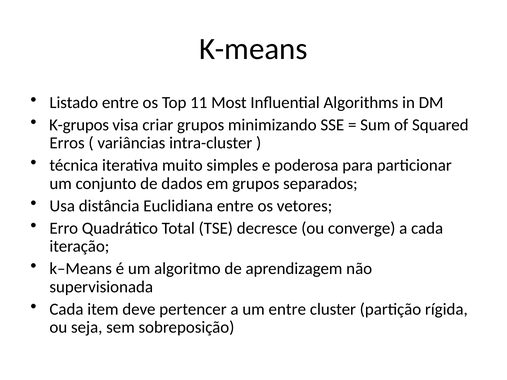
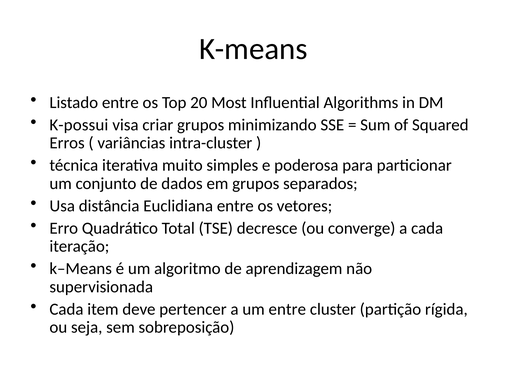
11: 11 -> 20
K-grupos: K-grupos -> K-possui
